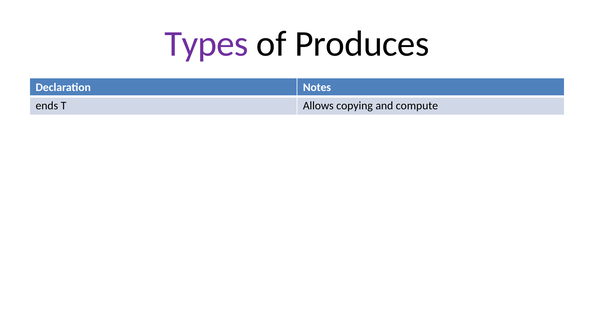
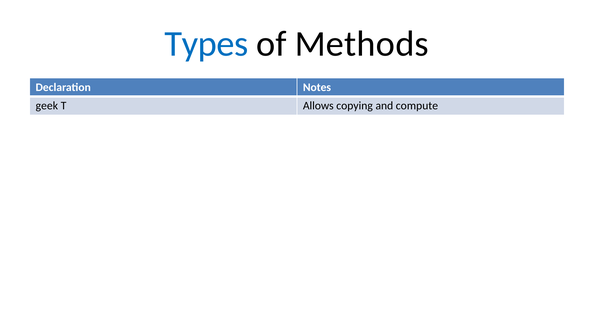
Types colour: purple -> blue
Produces: Produces -> Methods
ends: ends -> geek
